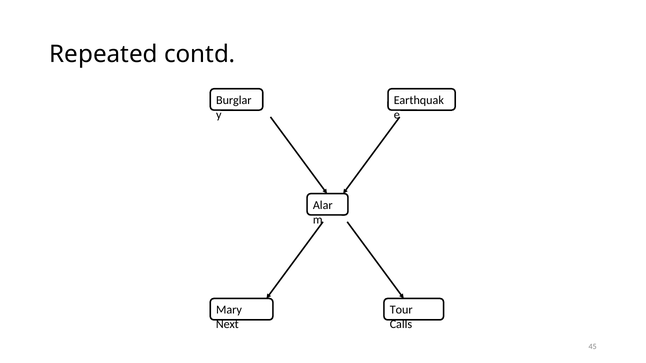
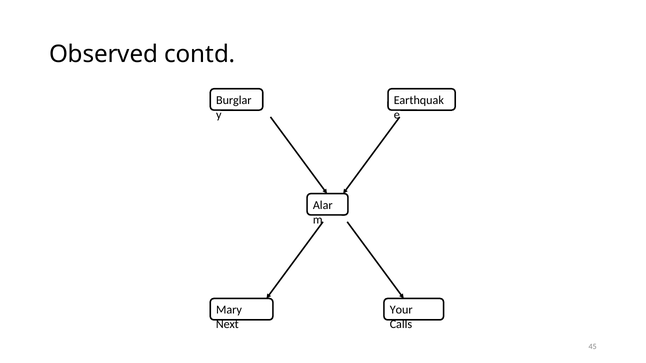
Repeated: Repeated -> Observed
Tour: Tour -> Your
